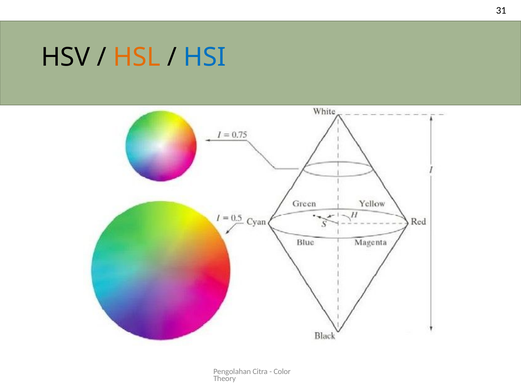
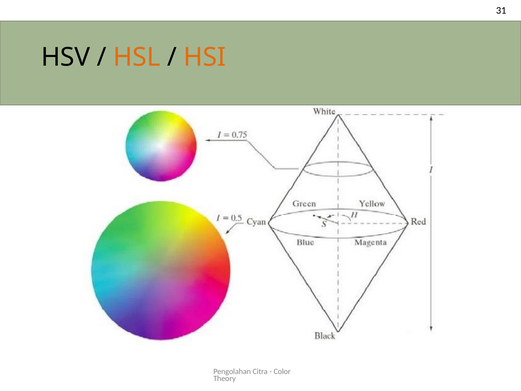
HSI colour: blue -> orange
